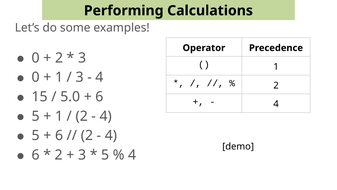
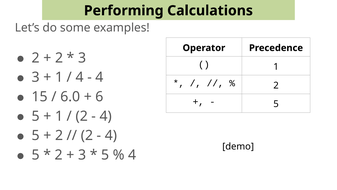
0 at (36, 58): 0 -> 2
0 at (36, 77): 0 -> 3
3 at (80, 77): 3 -> 4
5.0: 5.0 -> 6.0
4 at (276, 104): 4 -> 5
6 at (59, 135): 6 -> 2
6 at (36, 155): 6 -> 5
